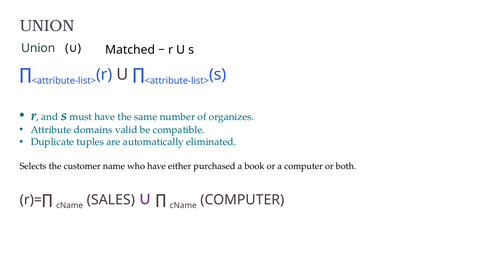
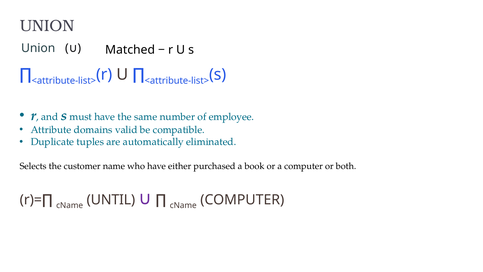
organizes: organizes -> employee
SALES: SALES -> UNTIL
